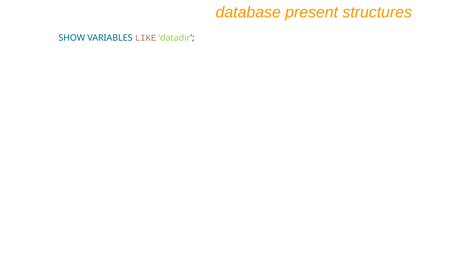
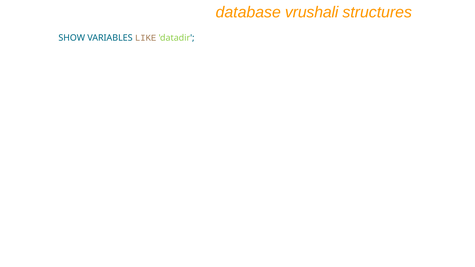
present: present -> vrushali
